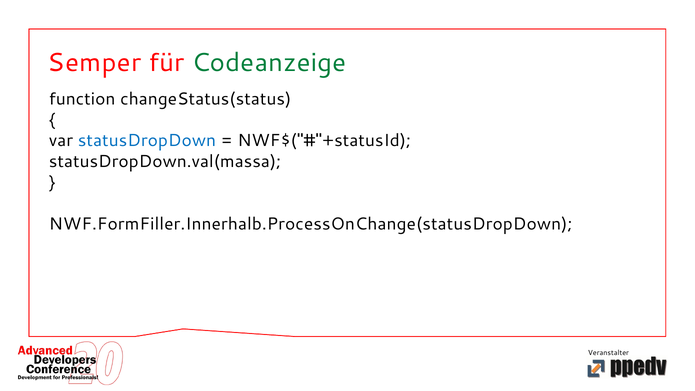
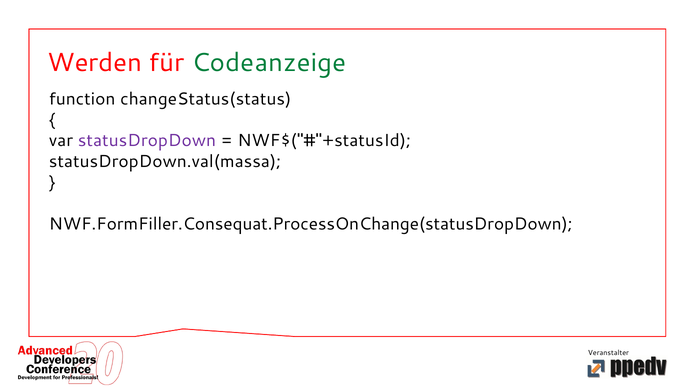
Semper: Semper -> Werden
statusDropDown colour: blue -> purple
NWF.FormFiller.Innerhalb.ProcessOnChange(statusDropDown: NWF.FormFiller.Innerhalb.ProcessOnChange(statusDropDown -> NWF.FormFiller.Consequat.ProcessOnChange(statusDropDown
